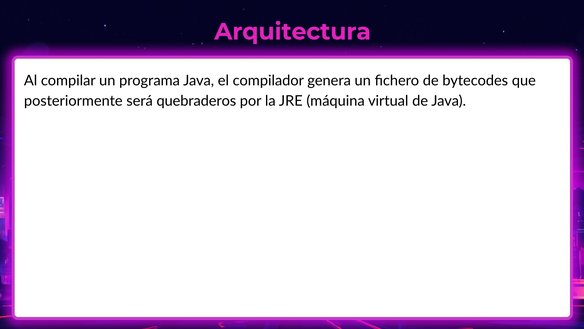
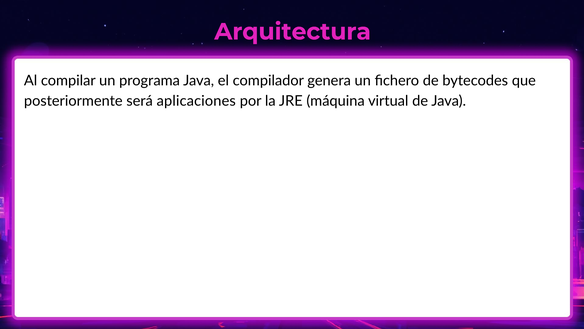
quebraderos: quebraderos -> aplicaciones
